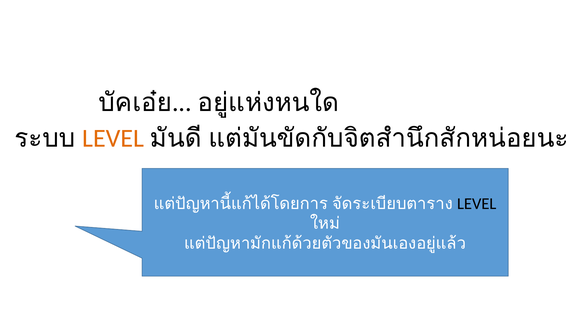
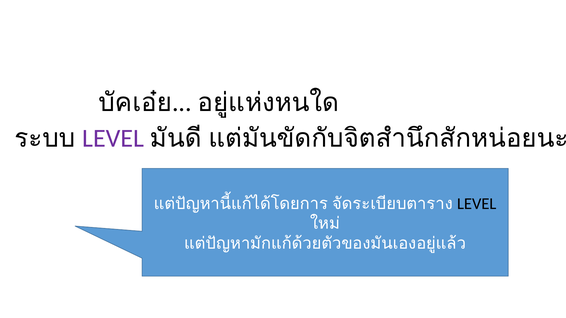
LEVEL at (113, 139) colour: orange -> purple
